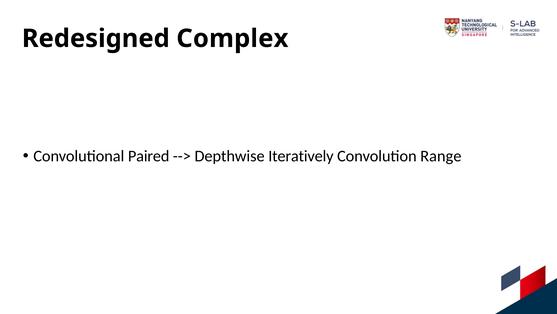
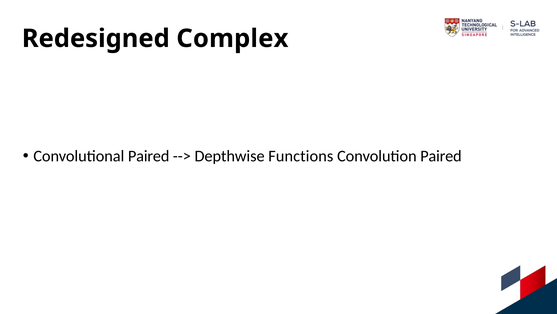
Iteratively: Iteratively -> Functions
Convolution Range: Range -> Paired
